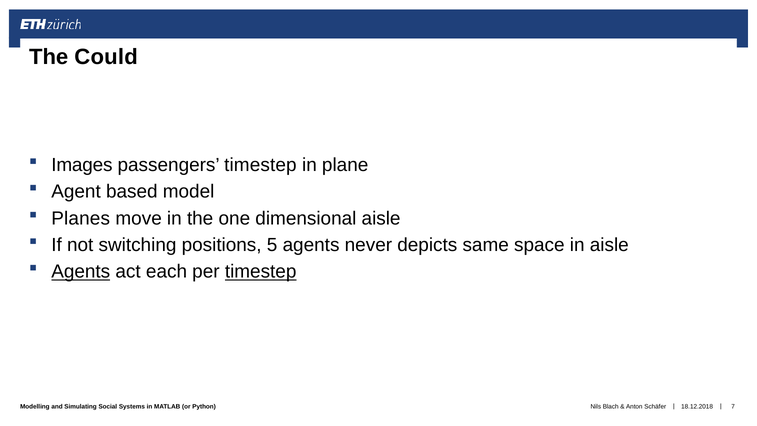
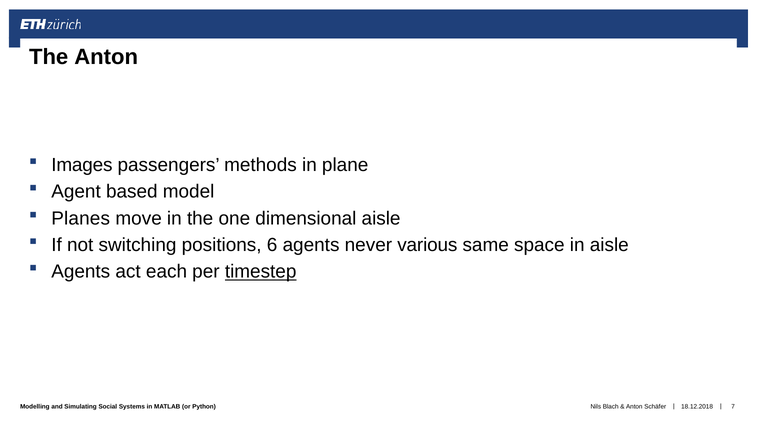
The Could: Could -> Anton
passengers timestep: timestep -> methods
5: 5 -> 6
depicts: depicts -> various
Agents at (81, 272) underline: present -> none
